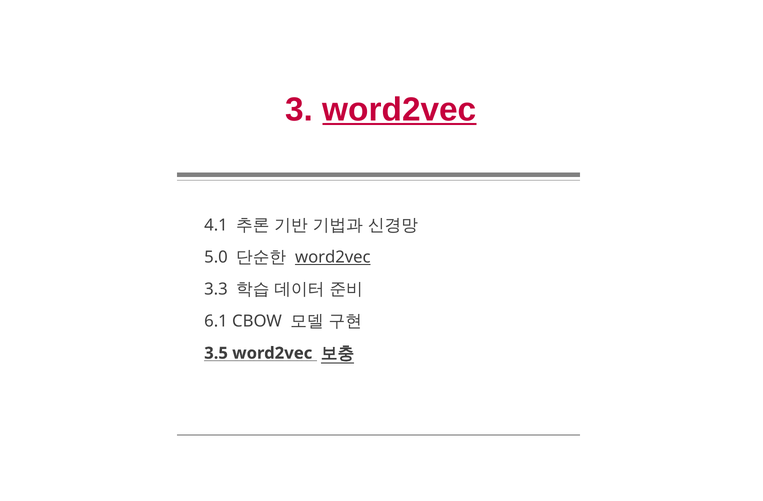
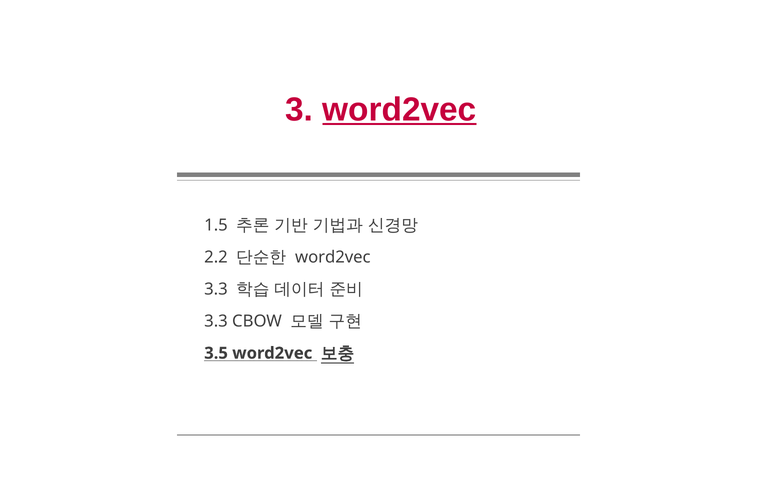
4.1: 4.1 -> 1.5
5.0: 5.0 -> 2.2
word2vec at (333, 257) underline: present -> none
6.1 at (216, 321): 6.1 -> 3.3
